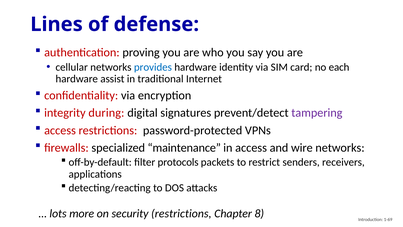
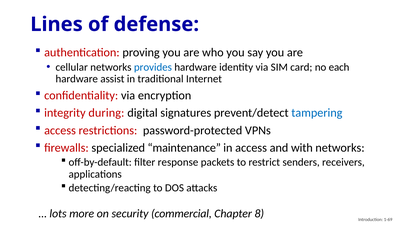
tampering colour: purple -> blue
wire: wire -> with
protocols: protocols -> response
security restrictions: restrictions -> commercial
